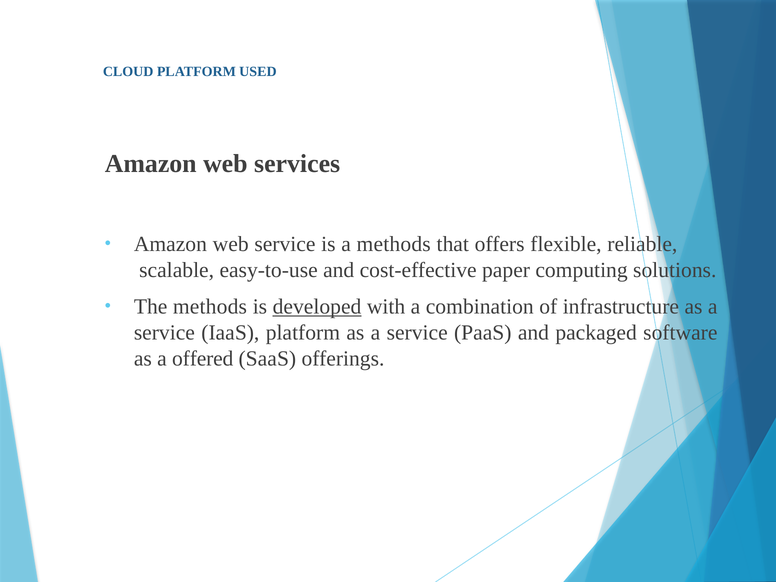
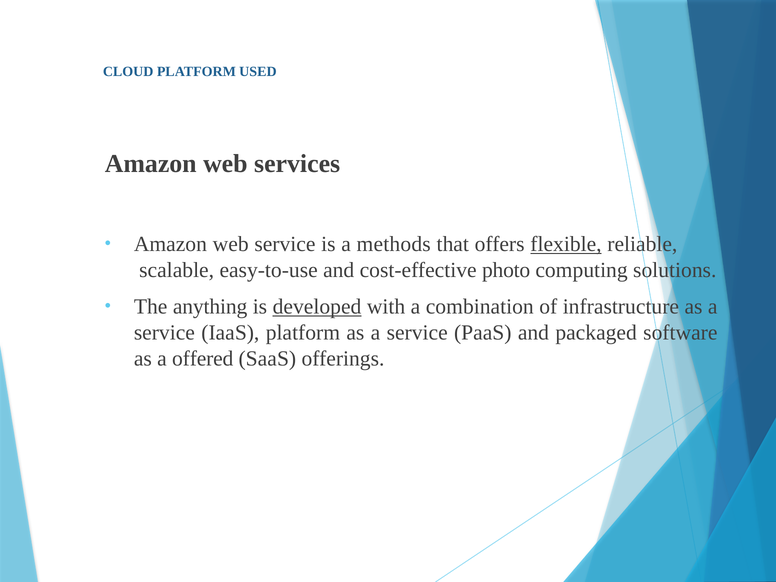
flexible underline: none -> present
paper: paper -> photo
The methods: methods -> anything
